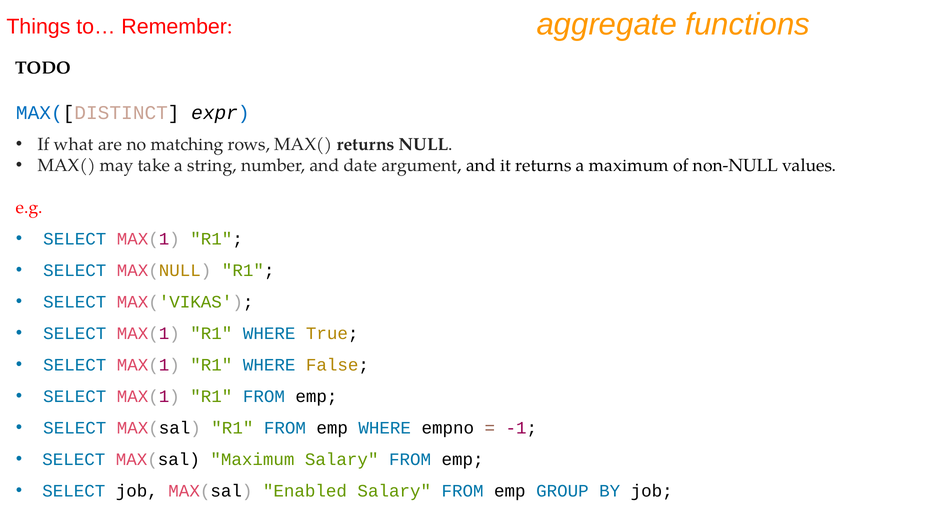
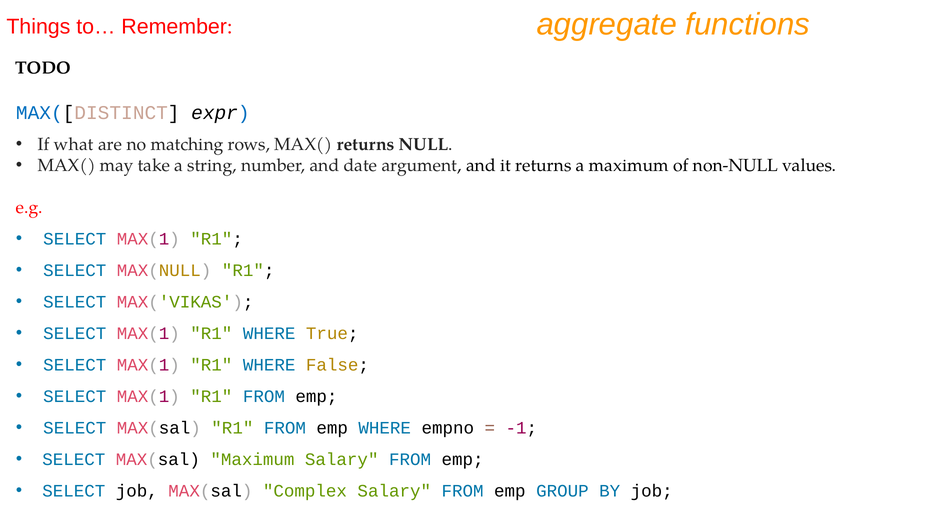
Enabled: Enabled -> Complex
